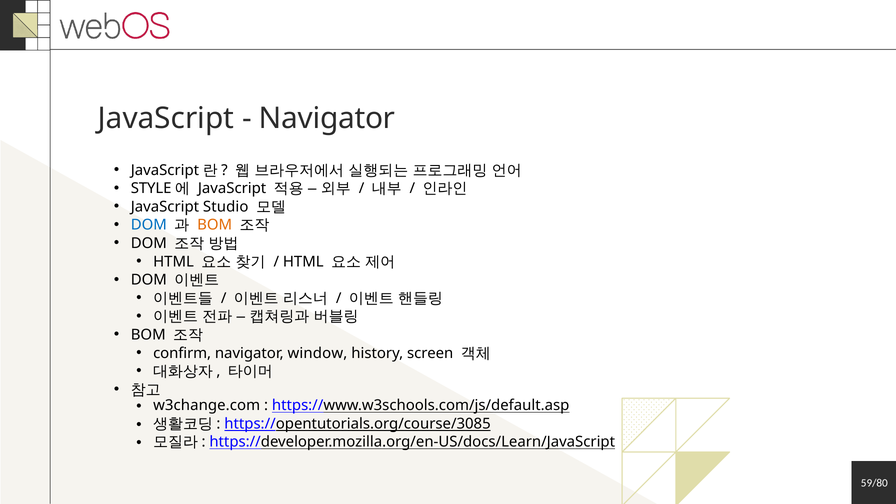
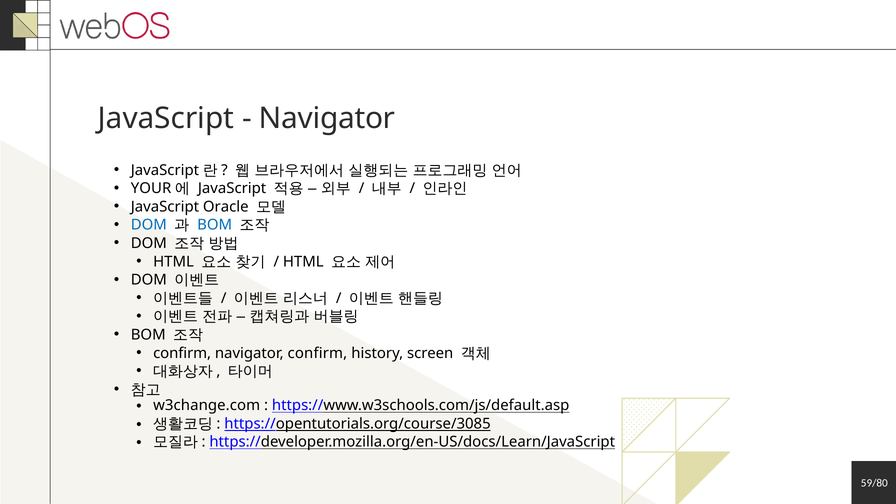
STYLE: STYLE -> YOUR
Studio: Studio -> Oracle
BOM at (215, 225) colour: orange -> blue
navigator window: window -> confirm
